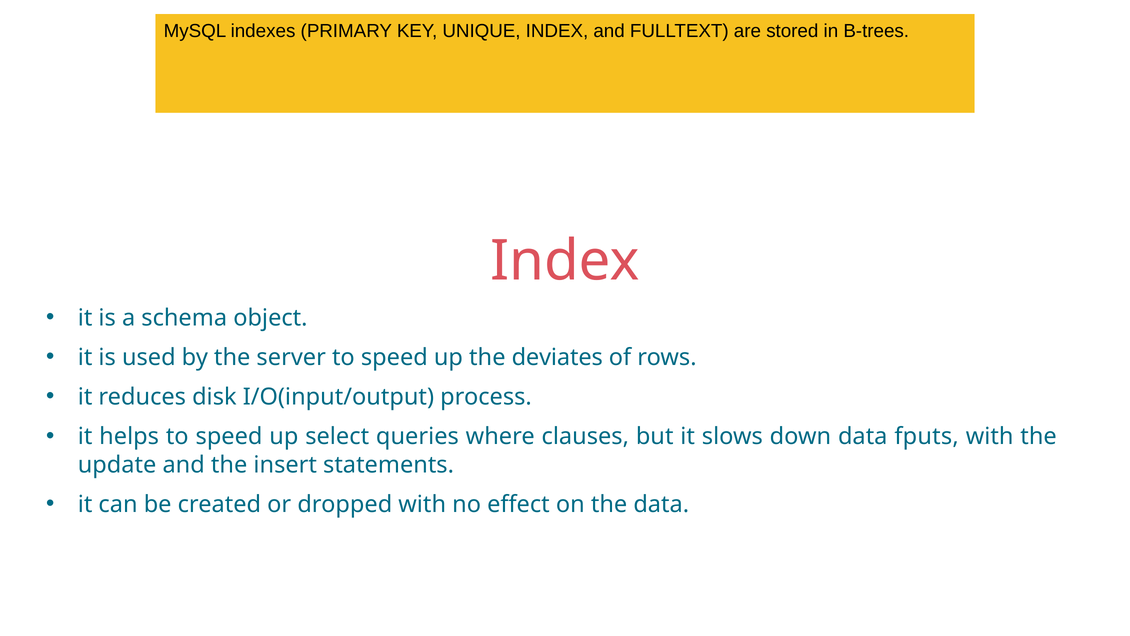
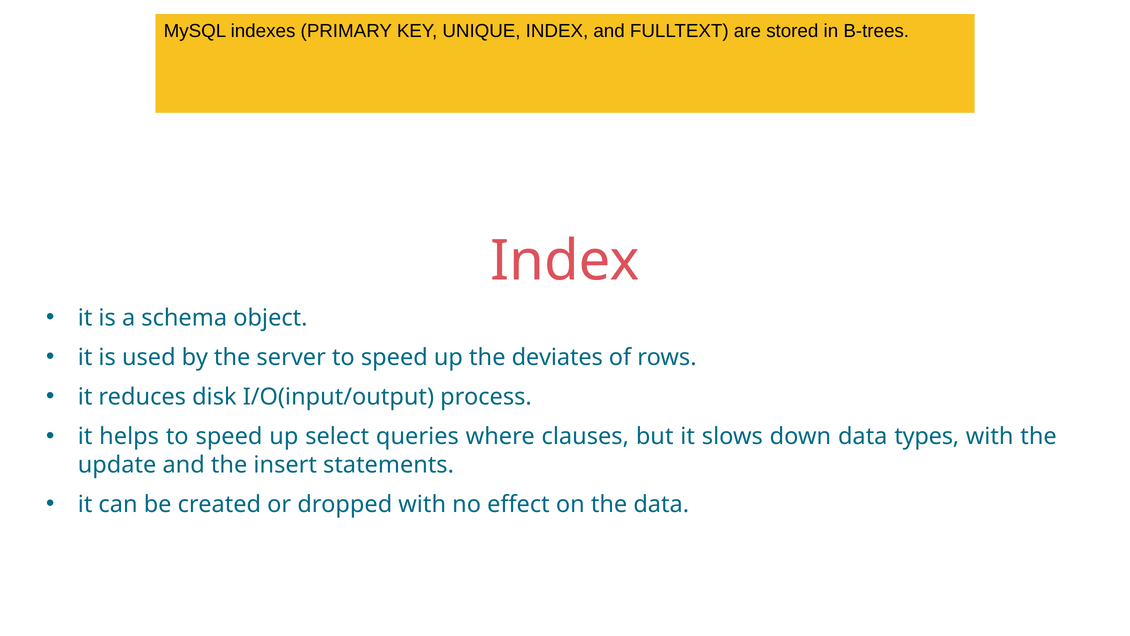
fputs: fputs -> types
